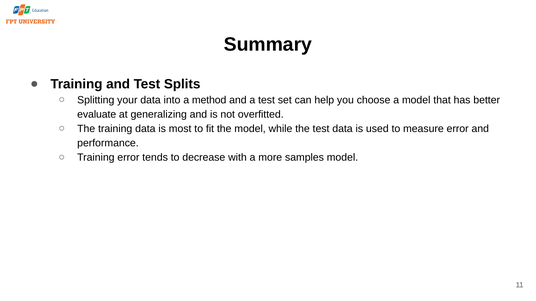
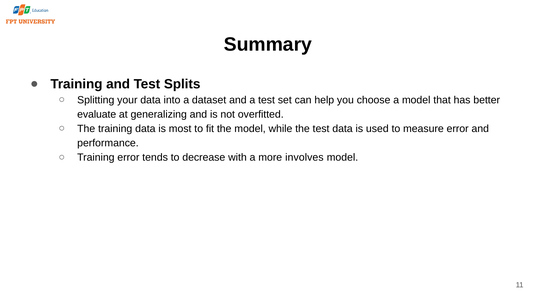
method: method -> dataset
samples: samples -> involves
